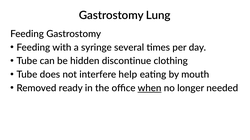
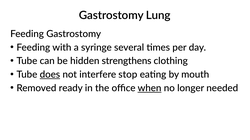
discontinue: discontinue -> strengthens
does underline: none -> present
help: help -> stop
